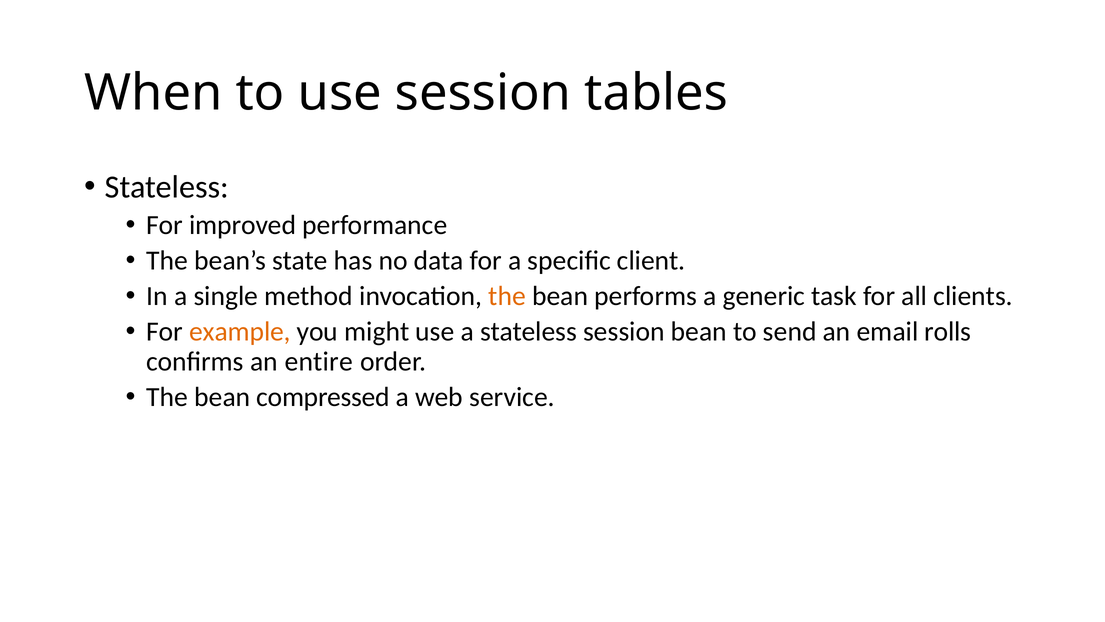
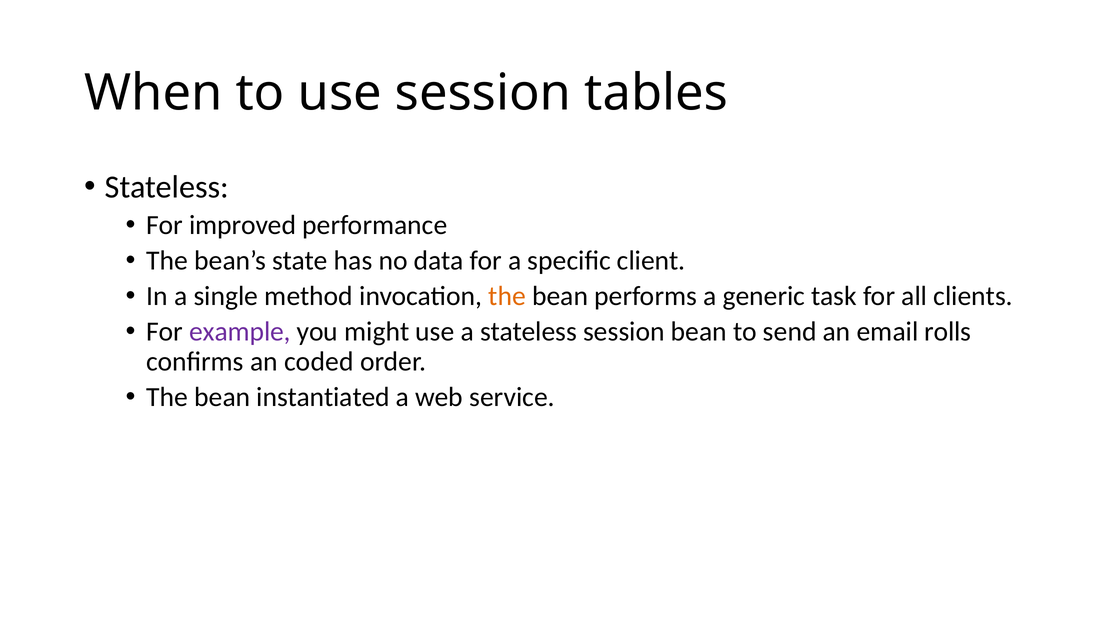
example colour: orange -> purple
entire: entire -> coded
compressed: compressed -> instantiated
